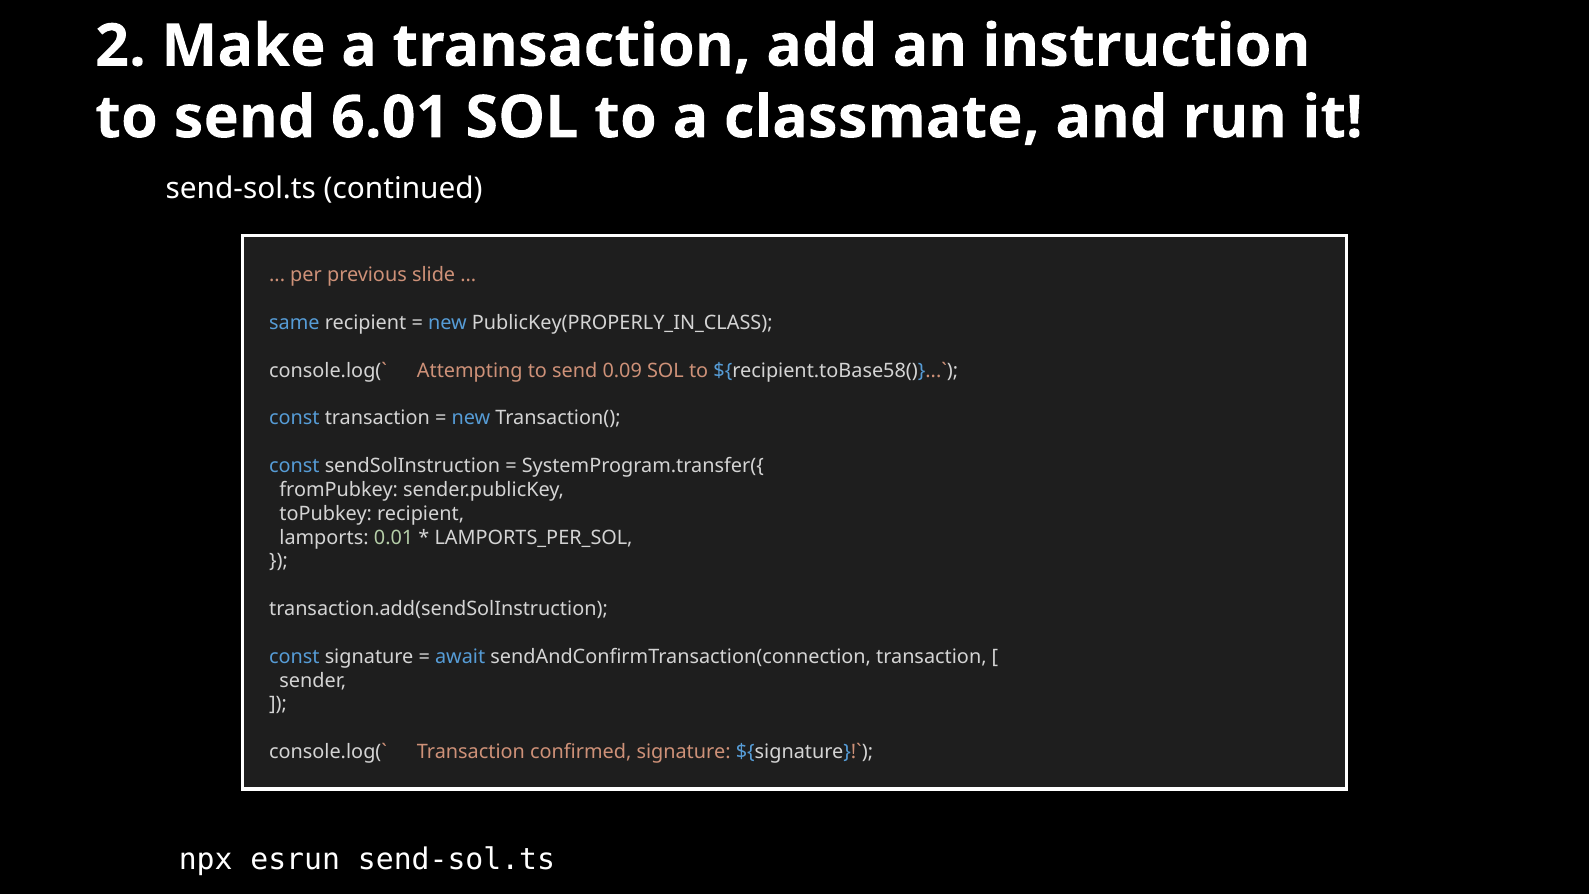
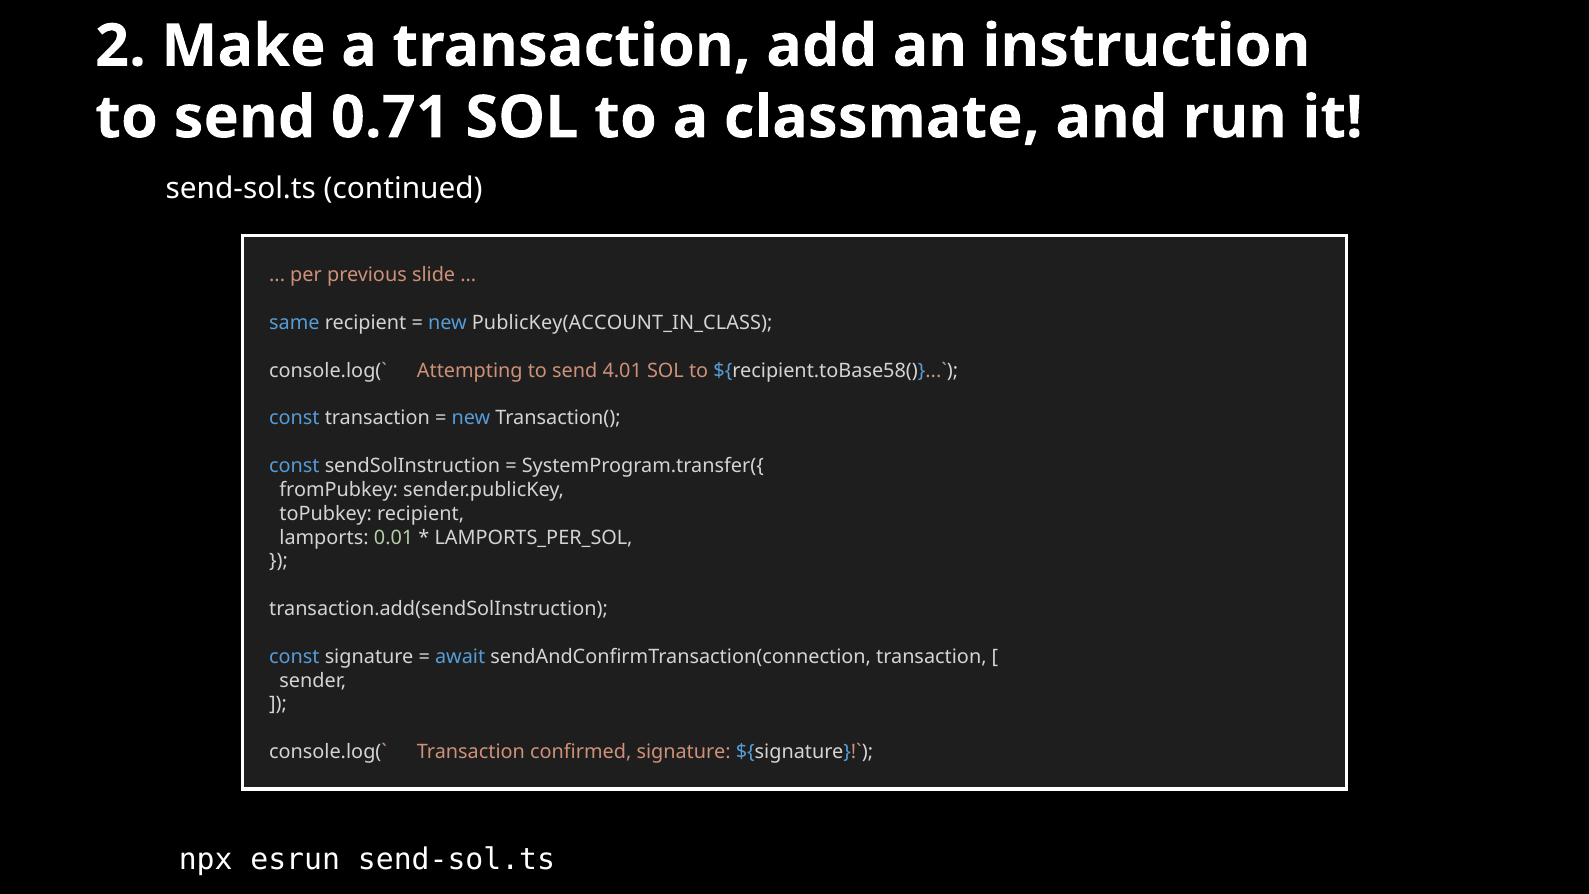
6.01: 6.01 -> 0.71
PublicKey(PROPERLY_IN_CLASS: PublicKey(PROPERLY_IN_CLASS -> PublicKey(ACCOUNT_IN_CLASS
0.09: 0.09 -> 4.01
